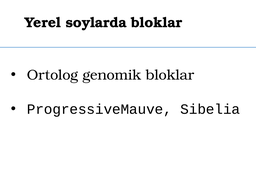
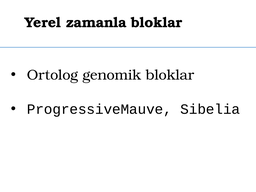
soylarda: soylarda -> zamanla
